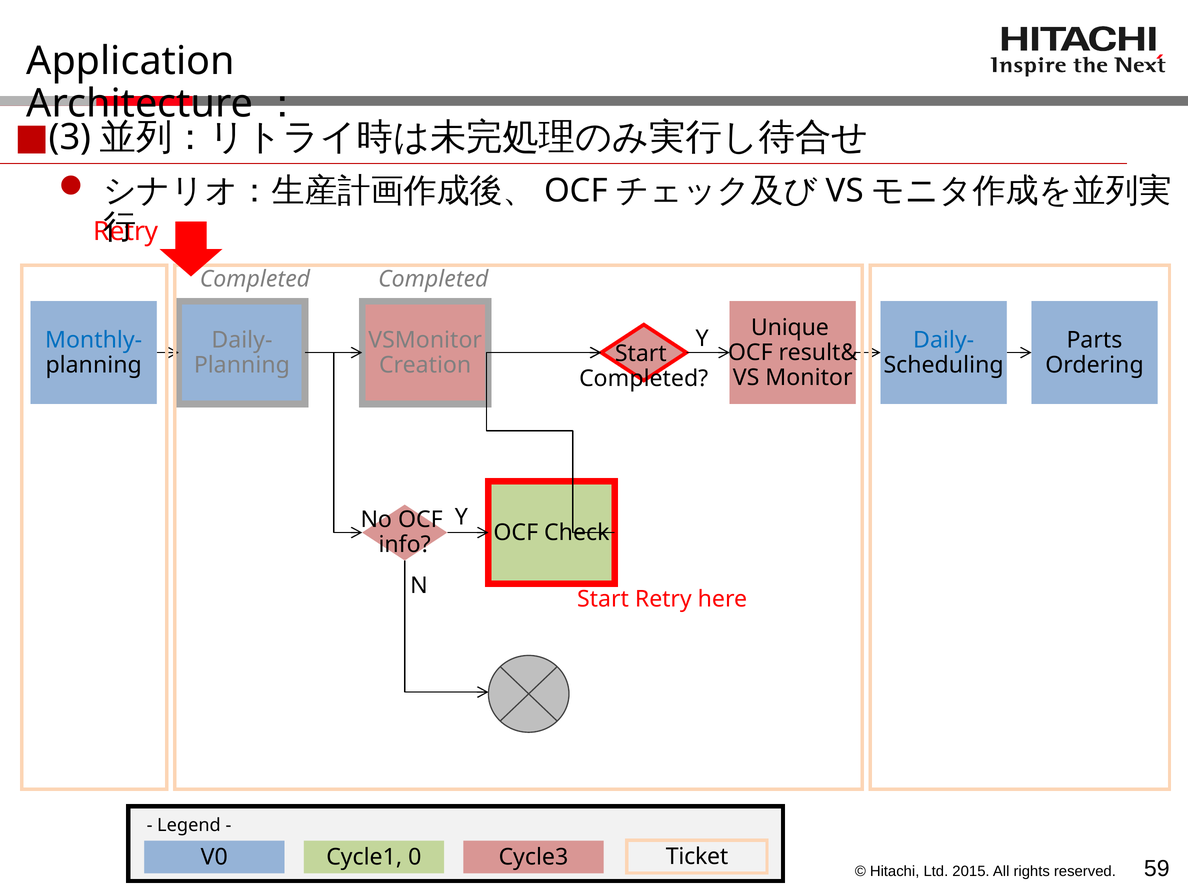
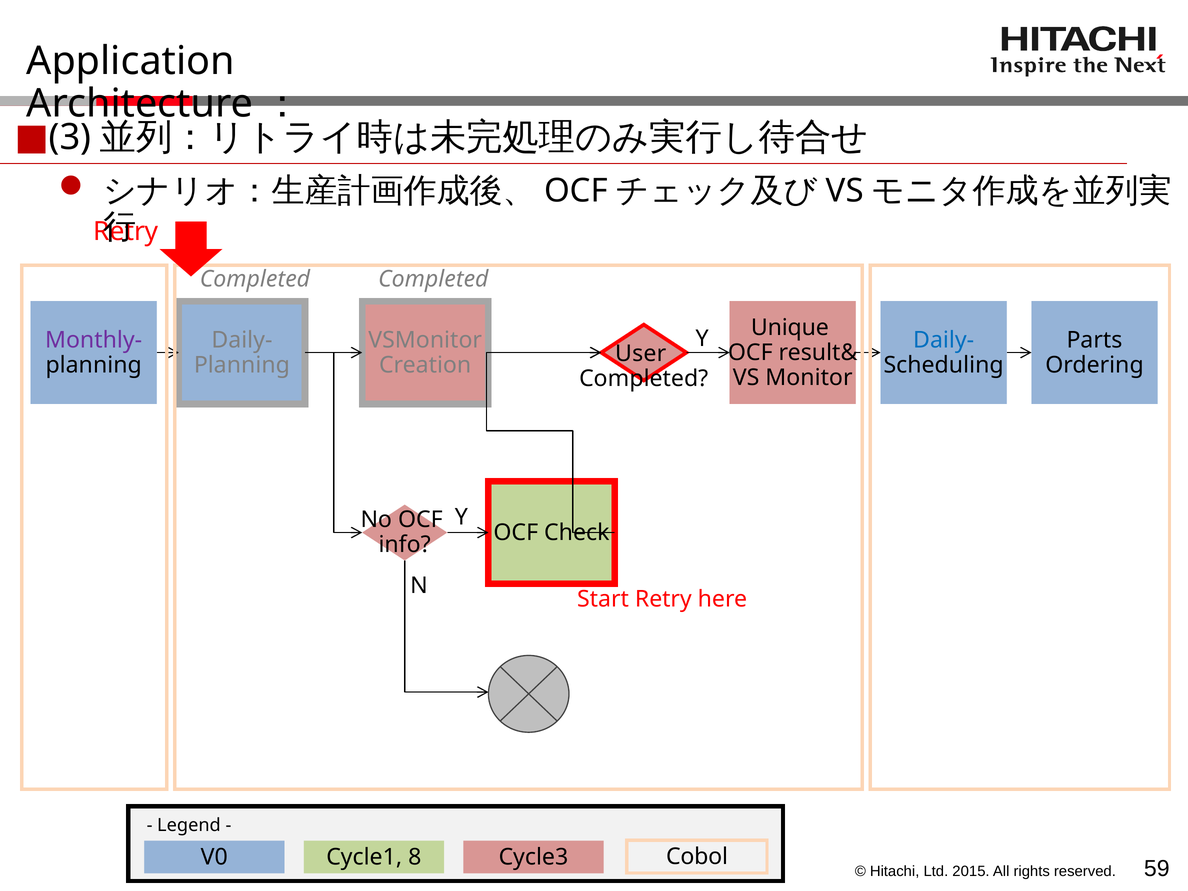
Monthly- colour: blue -> purple
Start at (641, 354): Start -> User
Ticket: Ticket -> Cobol
0: 0 -> 8
